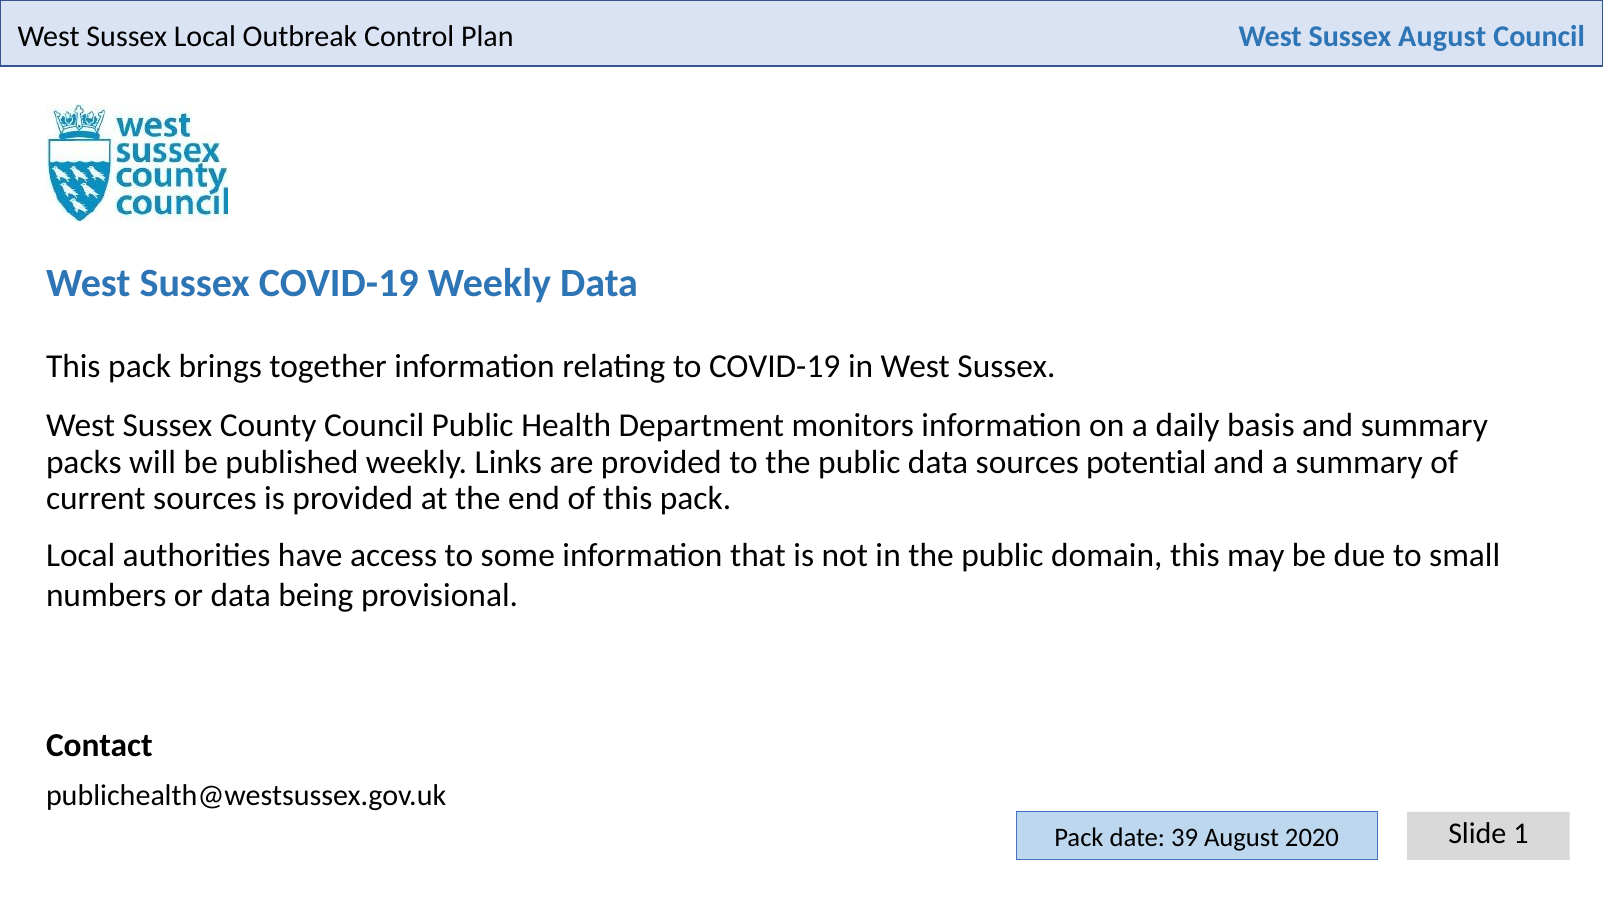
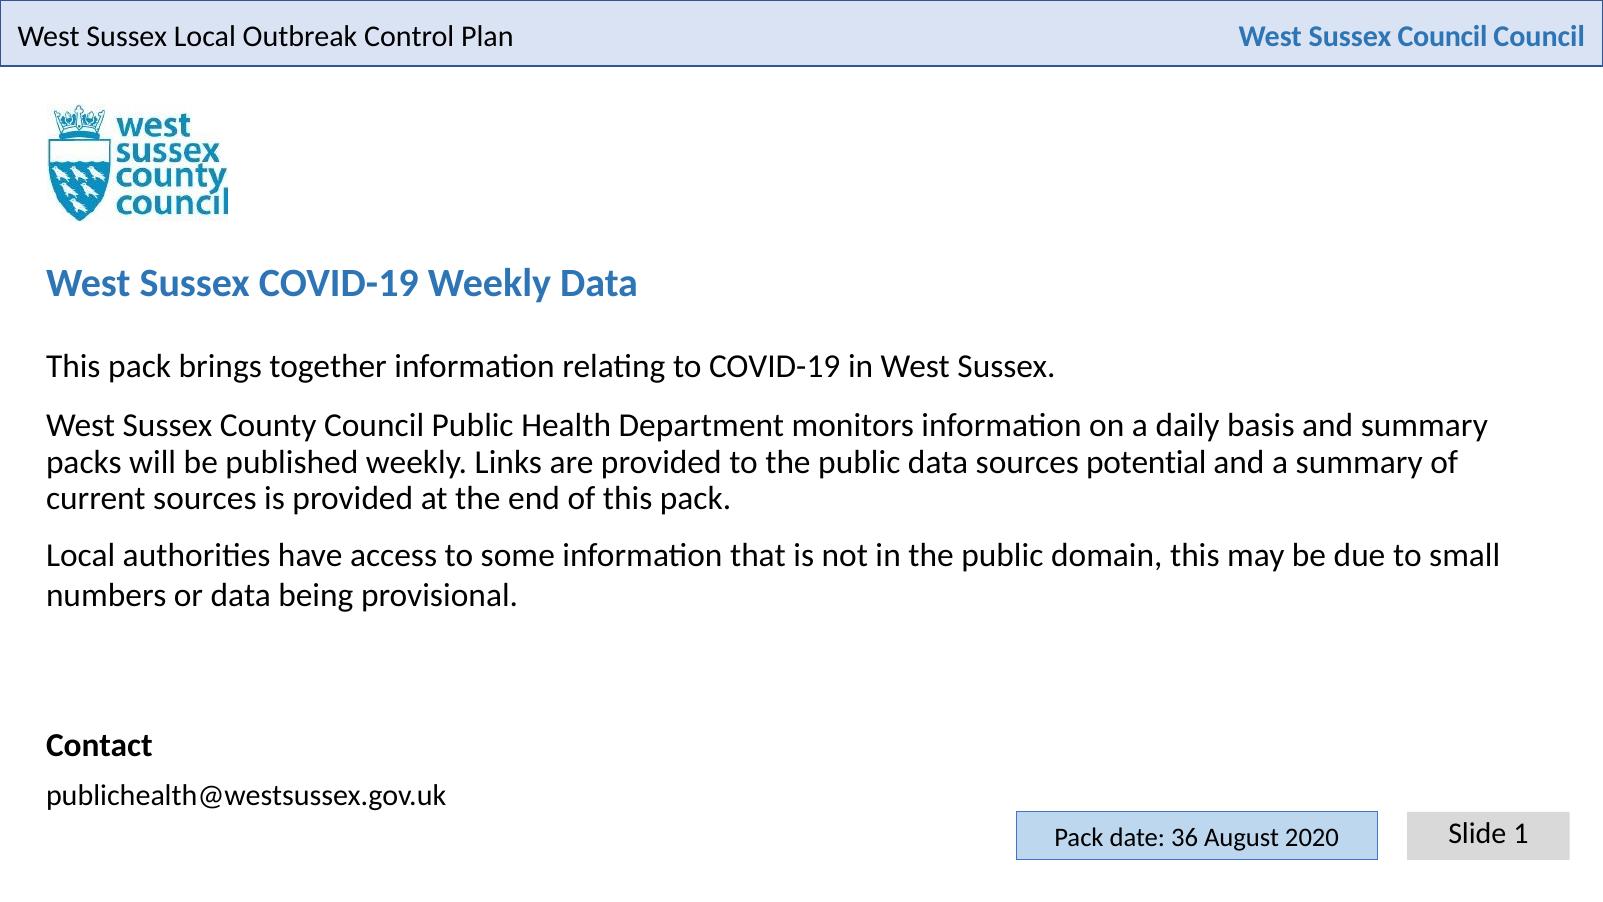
Sussex August: August -> Council
39: 39 -> 36
